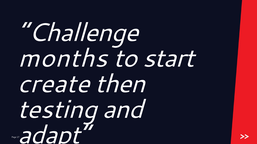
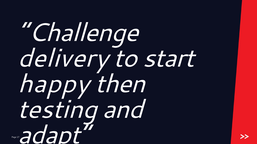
months: months -> delivery
create: create -> happy
